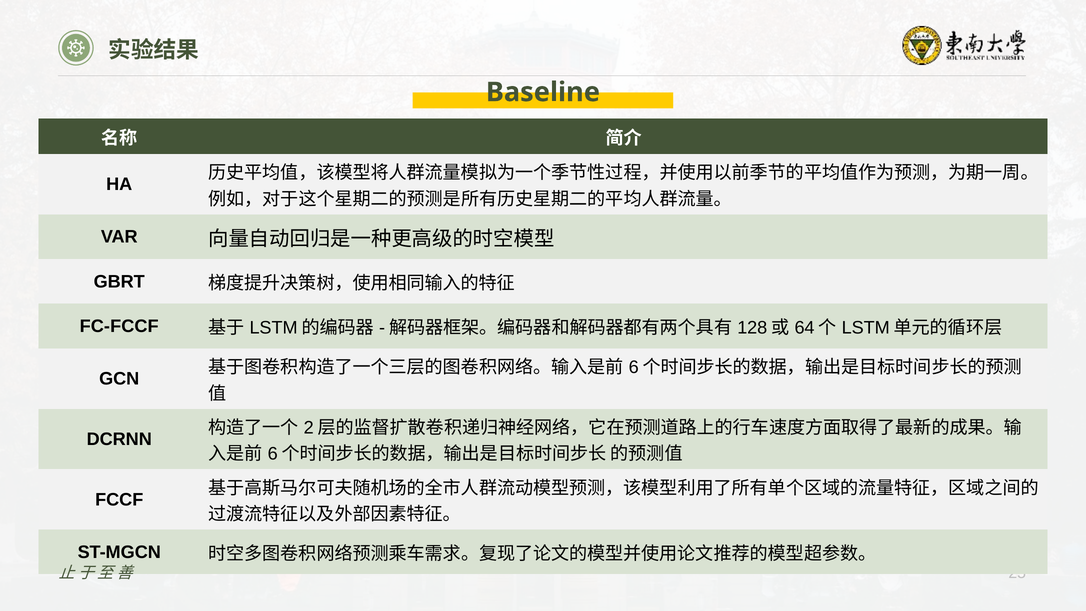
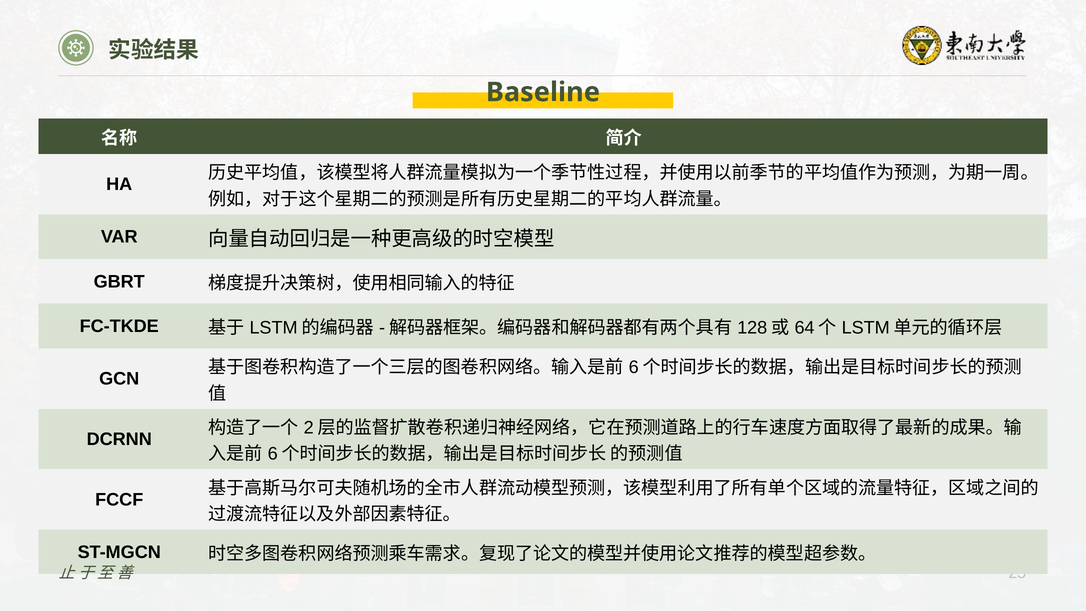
FC-FCCF: FC-FCCF -> FC-TKDE
